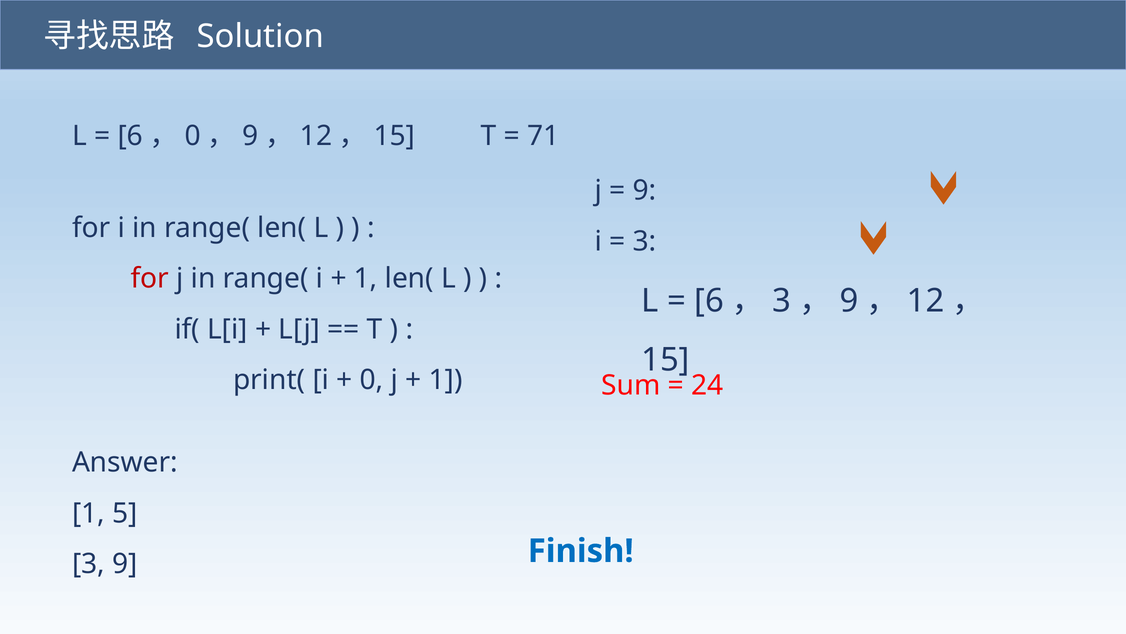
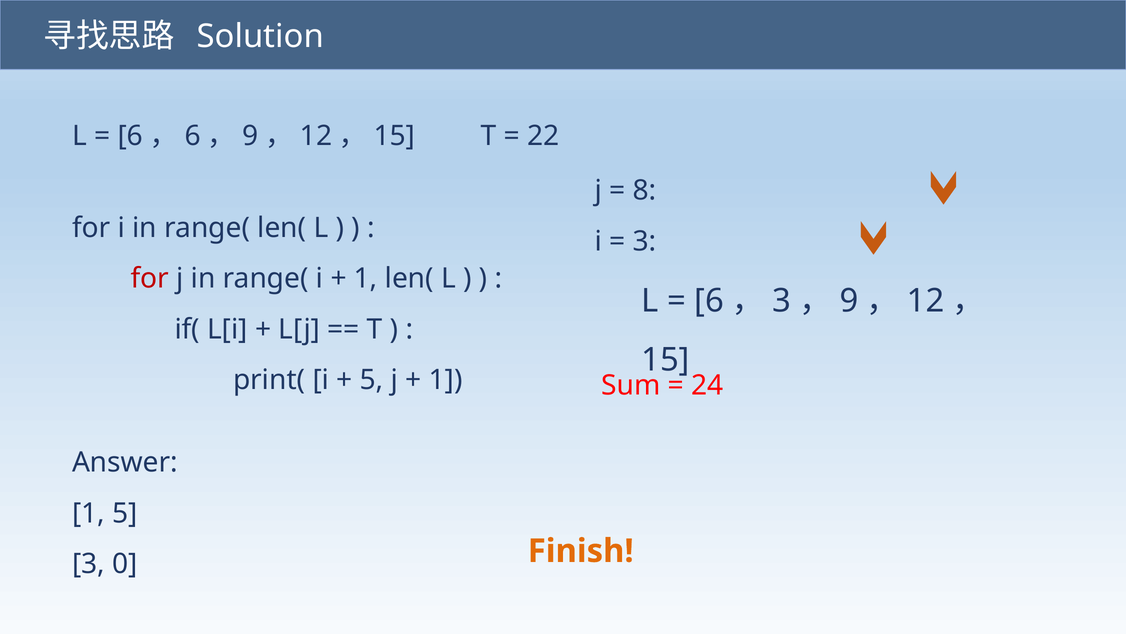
0 at (193, 136): 0 -> 6
71: 71 -> 22
9 at (644, 190): 9 -> 8
0 at (372, 380): 0 -> 5
Finish colour: blue -> orange
3 9: 9 -> 0
